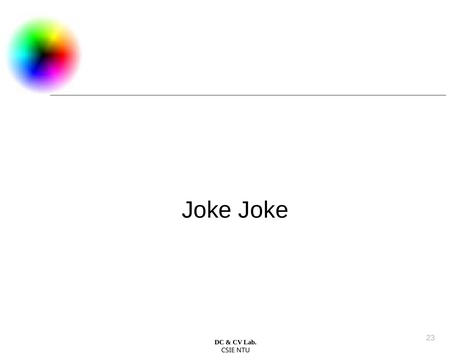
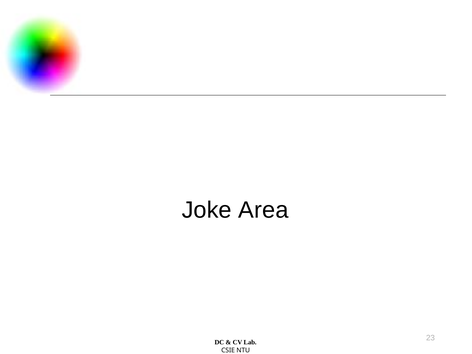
Joke Joke: Joke -> Area
